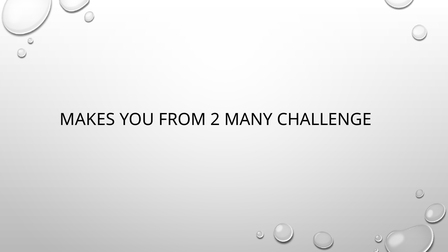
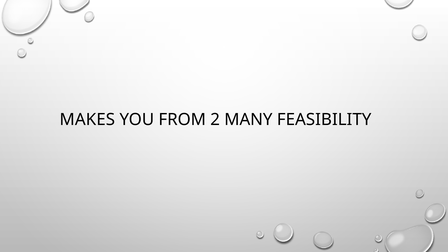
CHALLENGE: CHALLENGE -> FEASIBILITY
